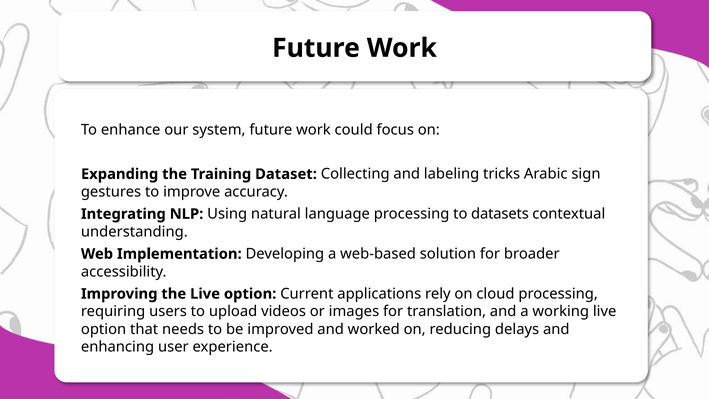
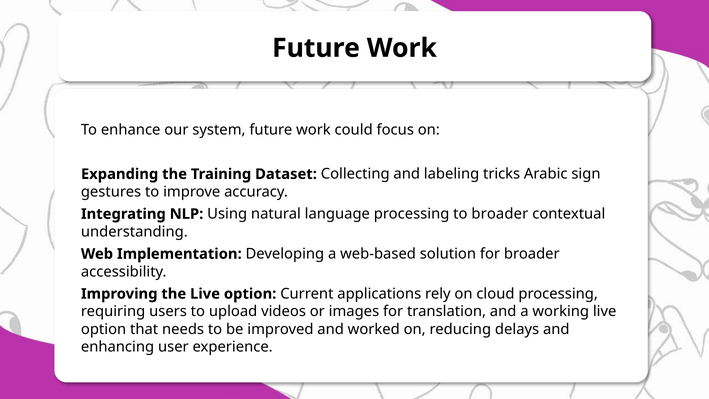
to datasets: datasets -> broader
